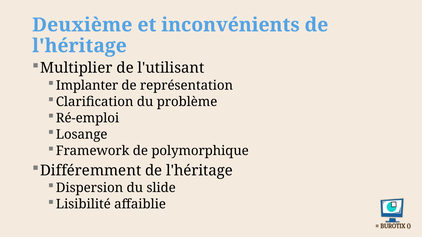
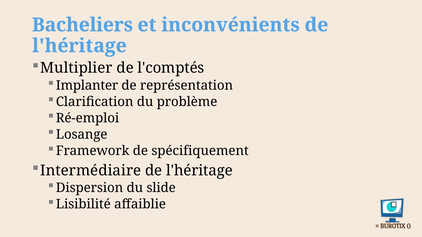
Deuxième: Deuxième -> Bacheliers
l'utilisant: l'utilisant -> l'comptés
polymorphique: polymorphique -> spécifiquement
Différemment: Différemment -> Intermédiaire
